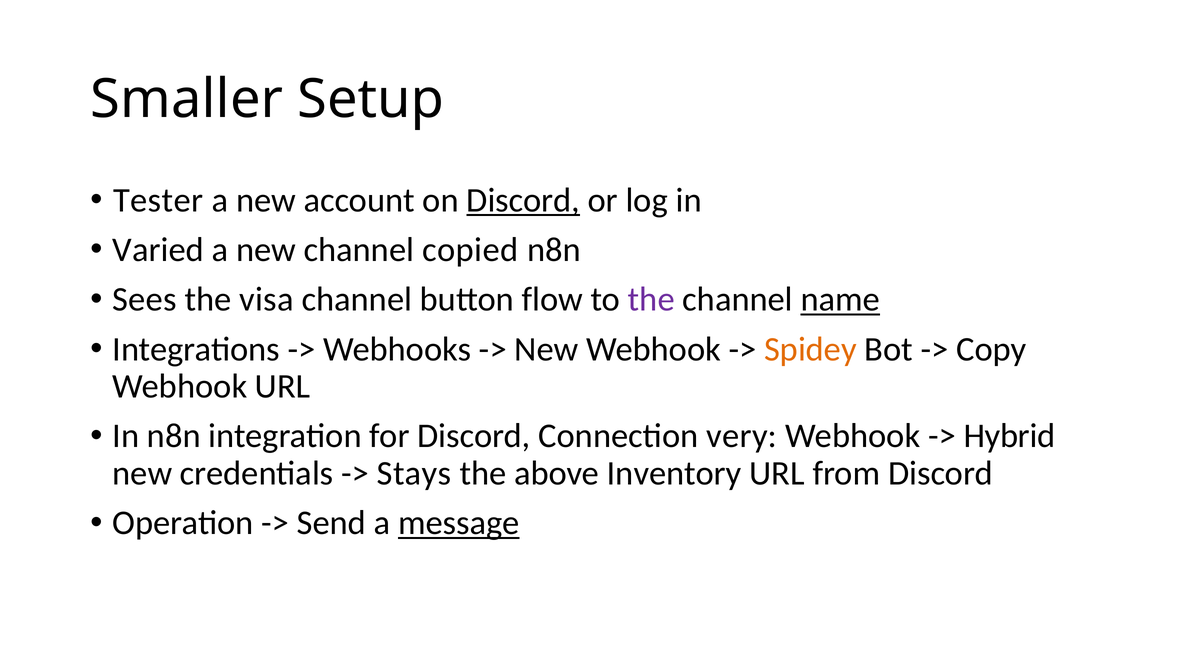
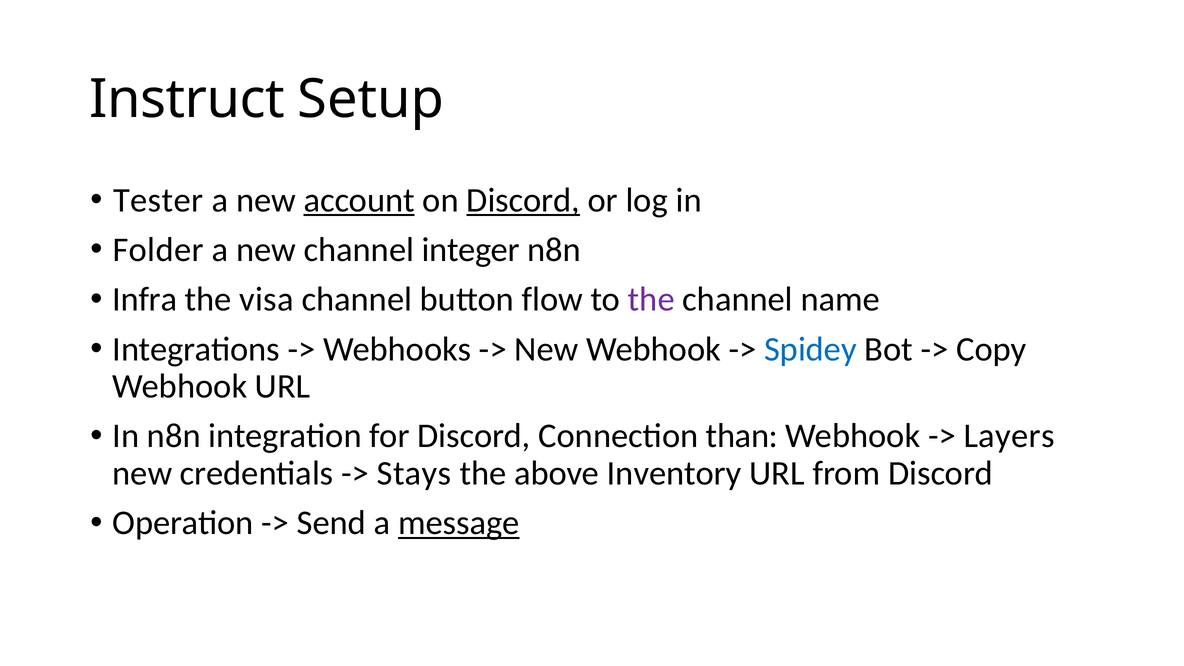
Smaller: Smaller -> Instruct
account underline: none -> present
Varied: Varied -> Folder
copied: copied -> integer
Sees: Sees -> Infra
name underline: present -> none
Spidey colour: orange -> blue
very: very -> than
Hybrid: Hybrid -> Layers
